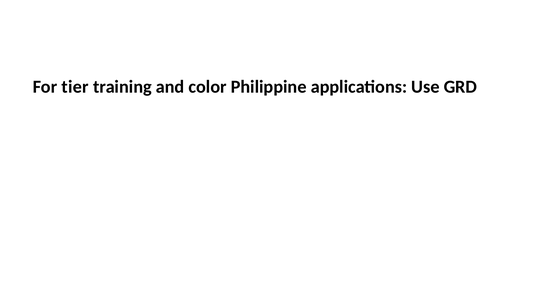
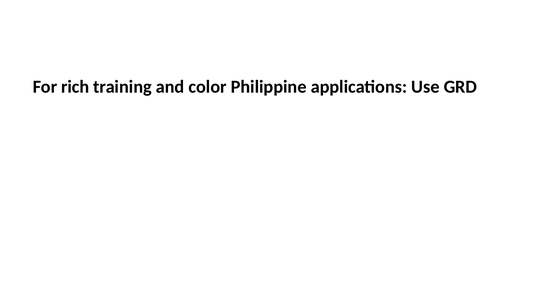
tier: tier -> rich
